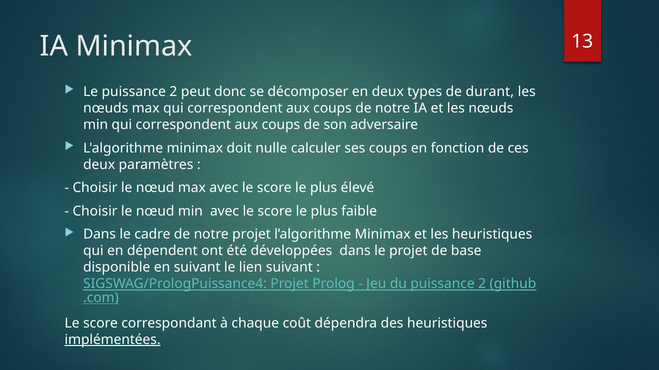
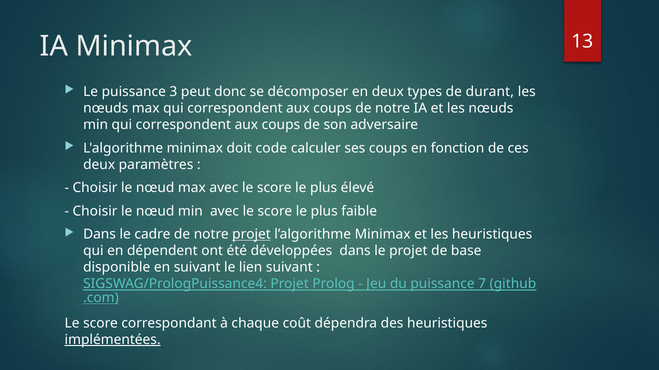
Le puissance 2: 2 -> 3
nulle: nulle -> code
projet at (251, 235) underline: none -> present
du puissance 2: 2 -> 7
